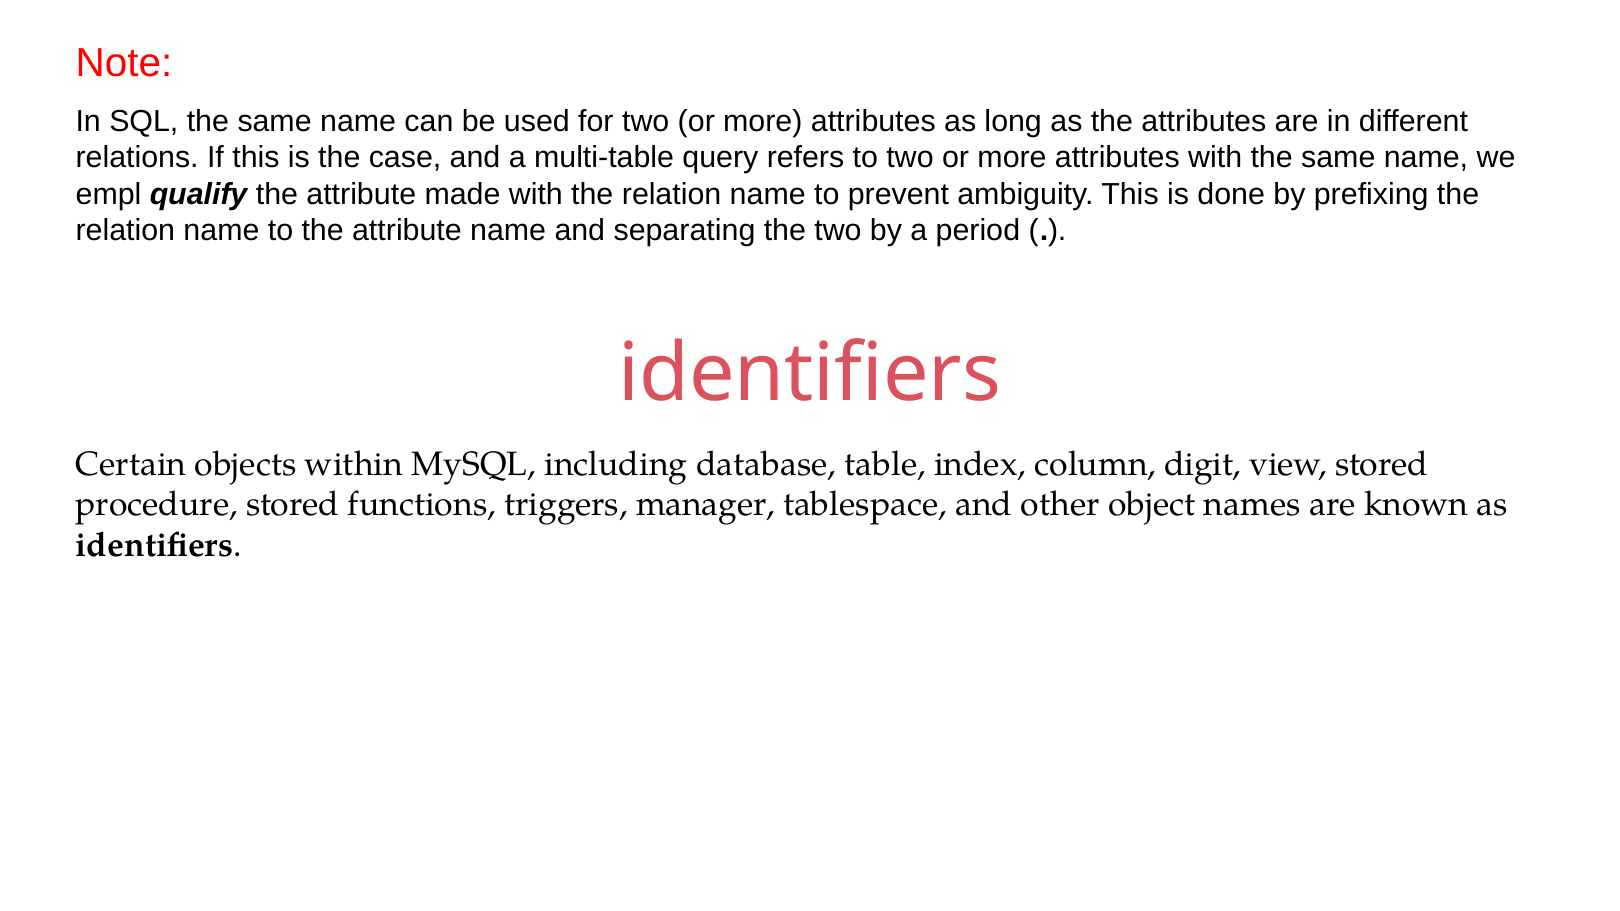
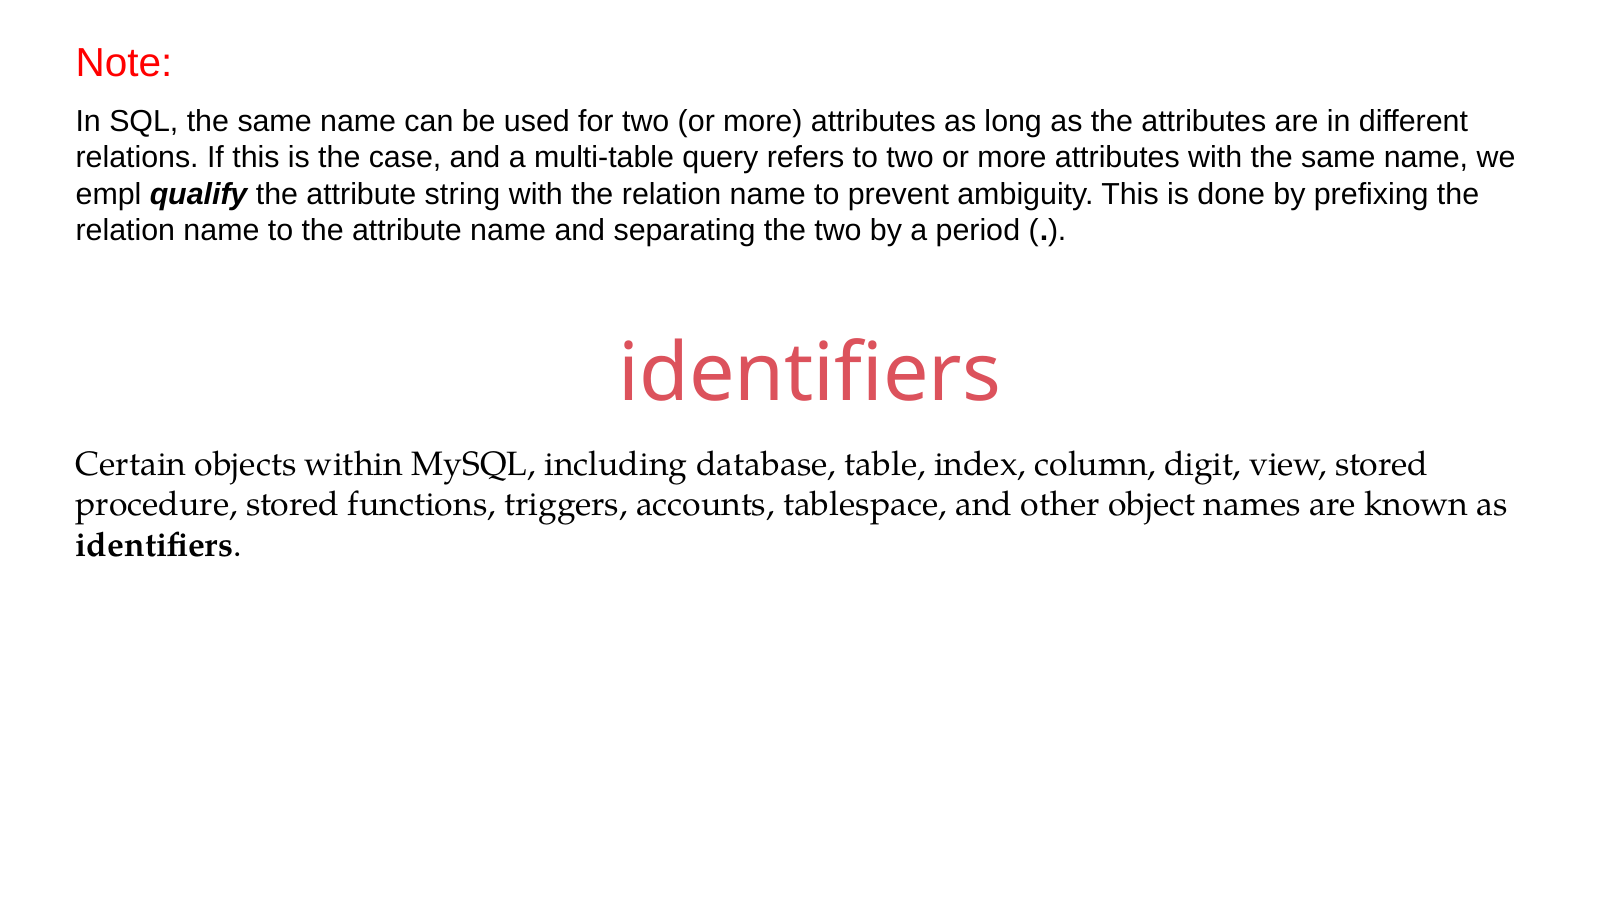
made: made -> string
manager: manager -> accounts
